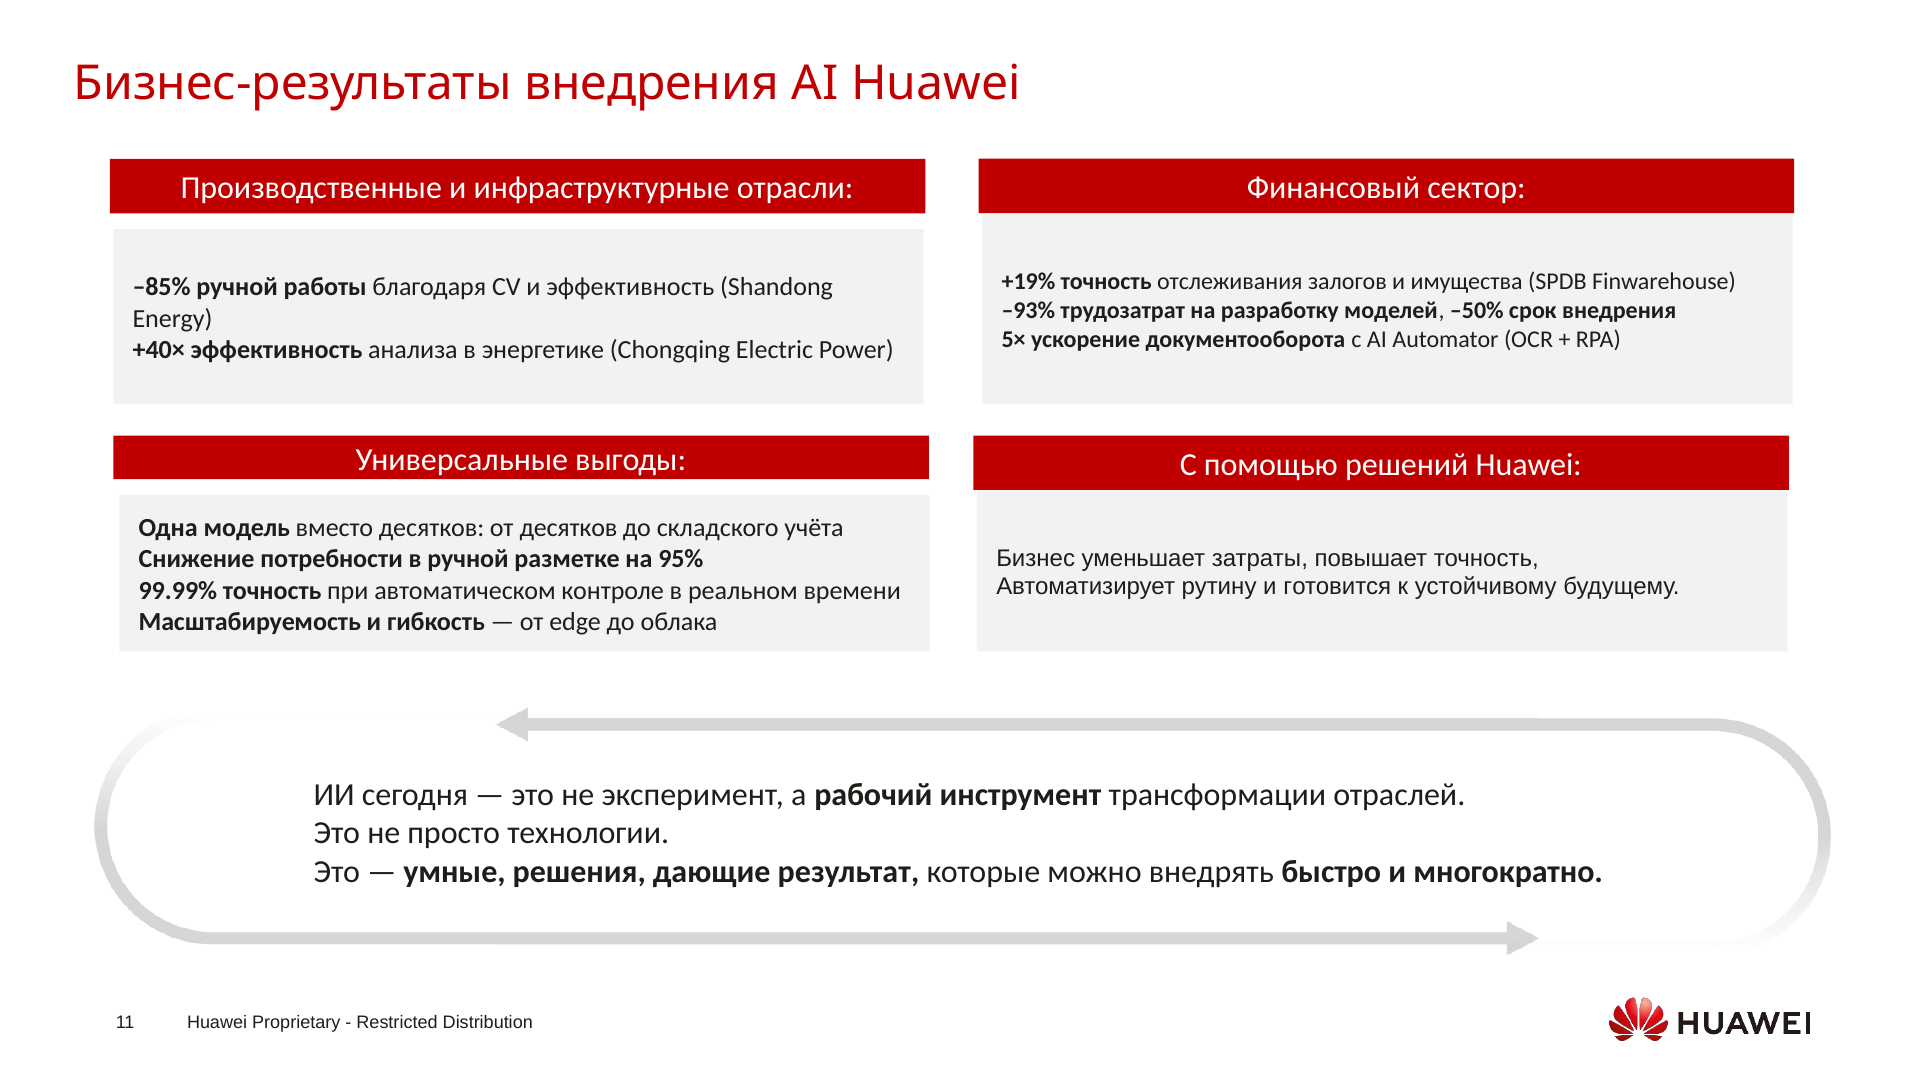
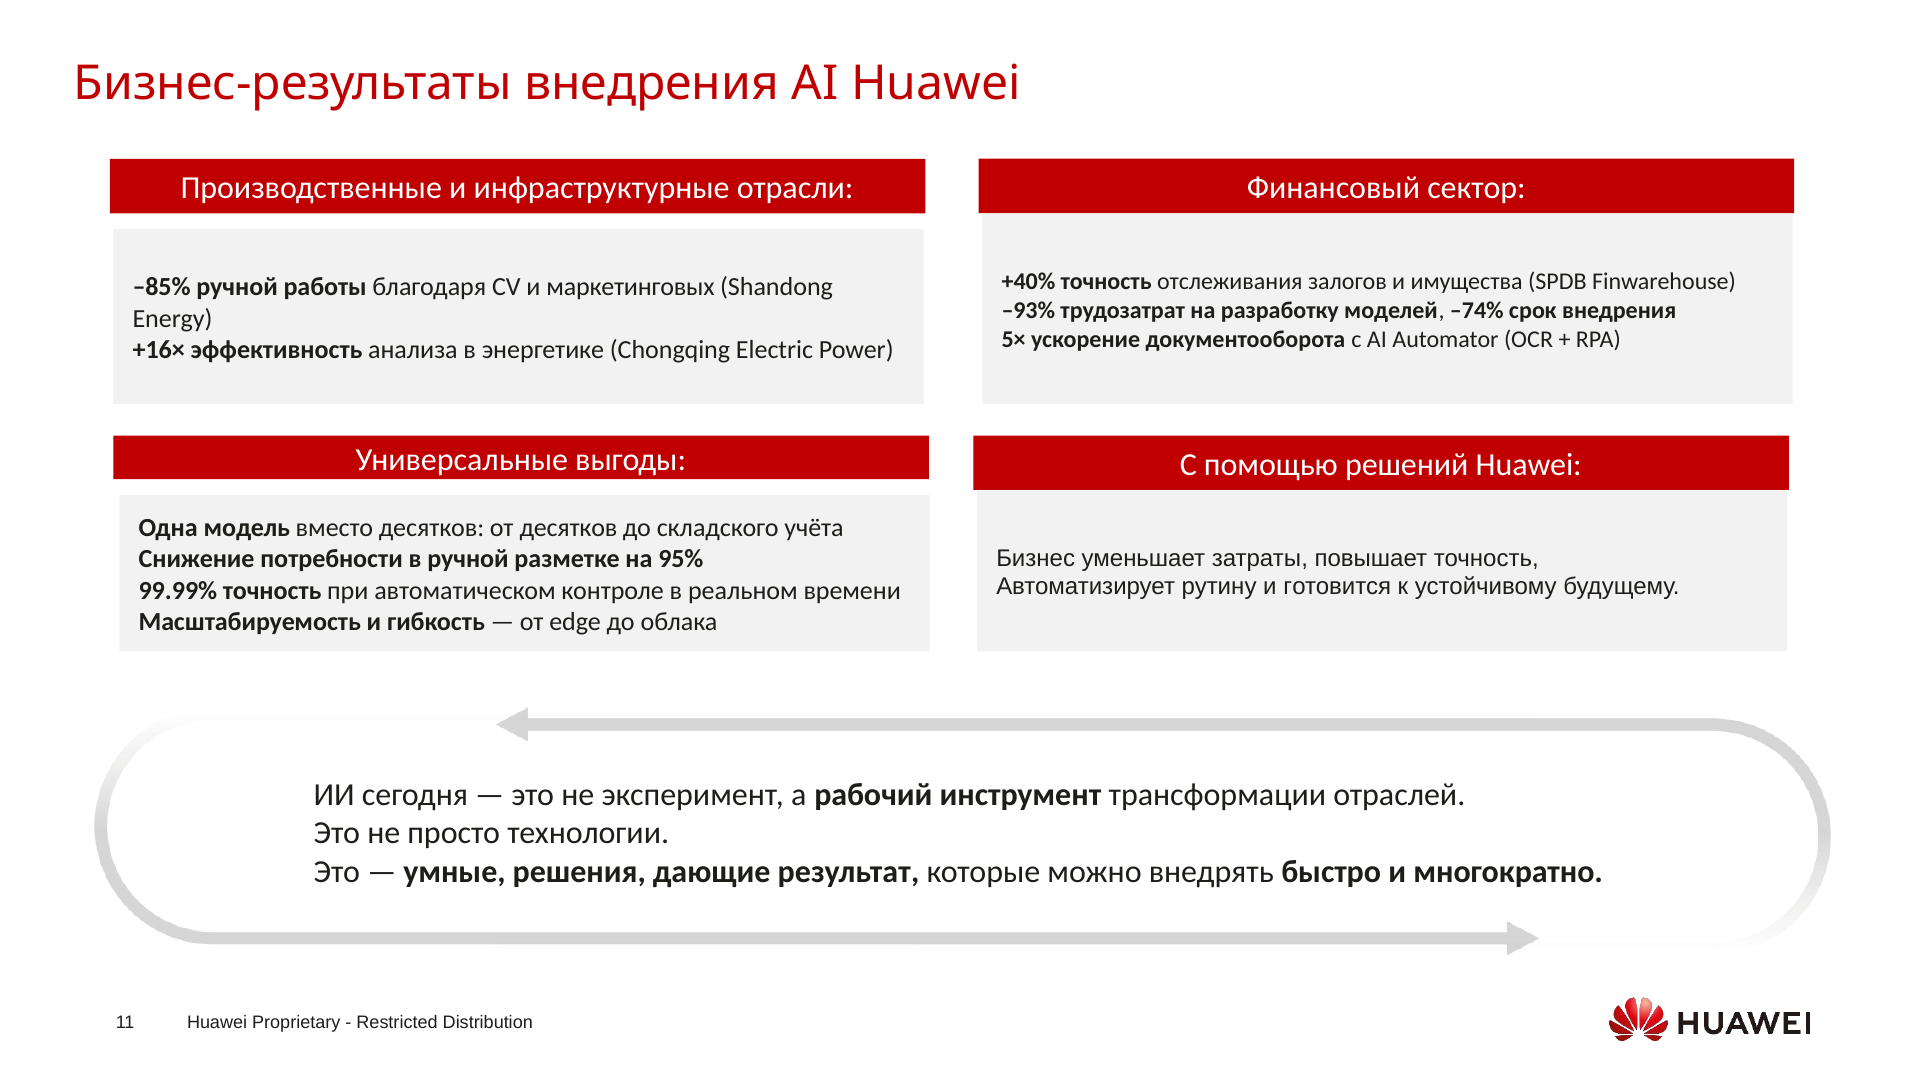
+19%: +19% -> +40%
и эффективность: эффективность -> маркетинговых
–50%: –50% -> –74%
+40×: +40× -> +16×
